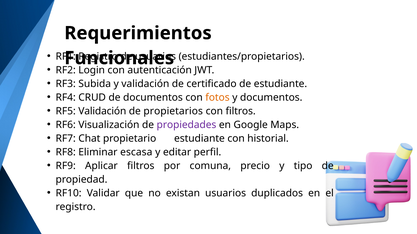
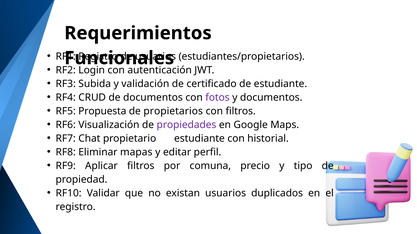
fotos colour: orange -> purple
RF5 Validación: Validación -> Propuesta
escasa: escasa -> mapas
